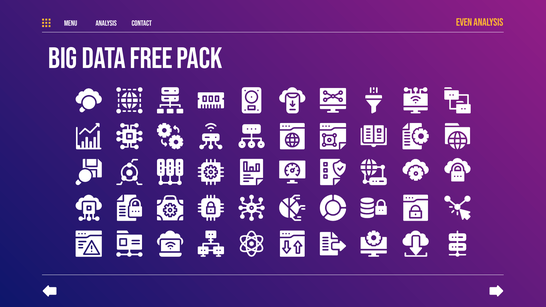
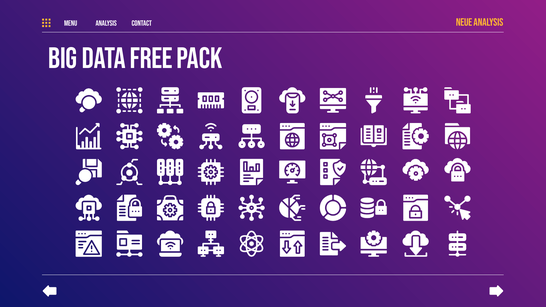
Even: Even -> Neue
